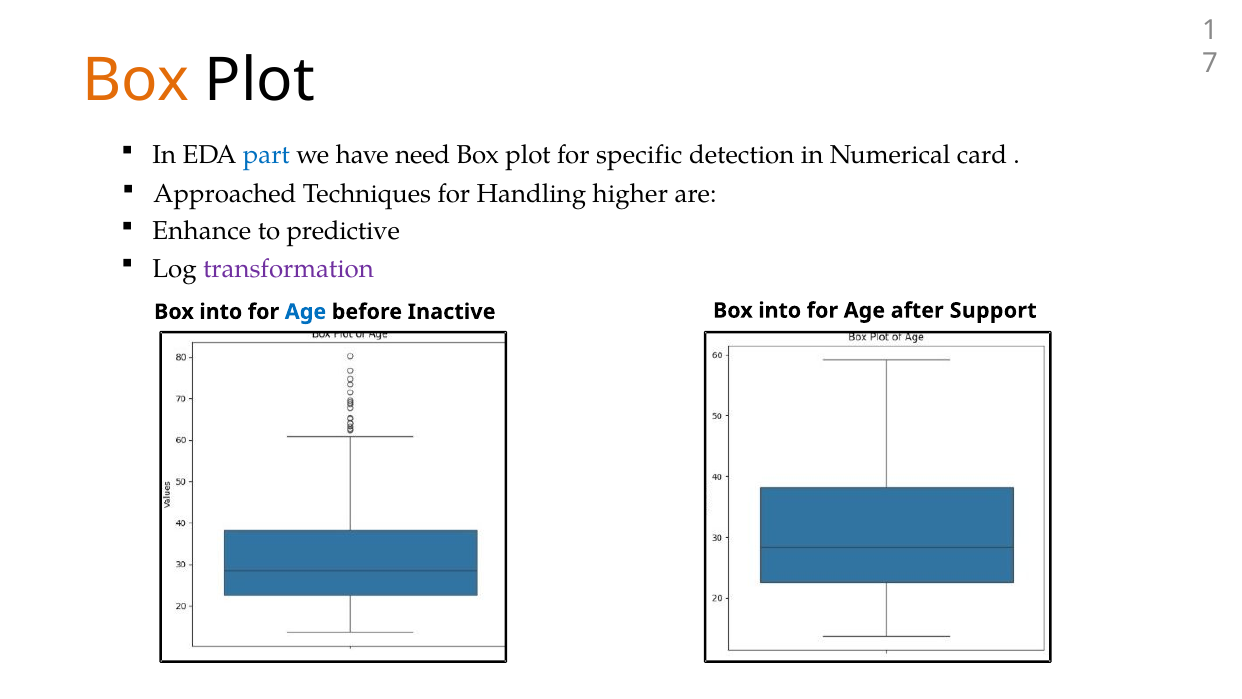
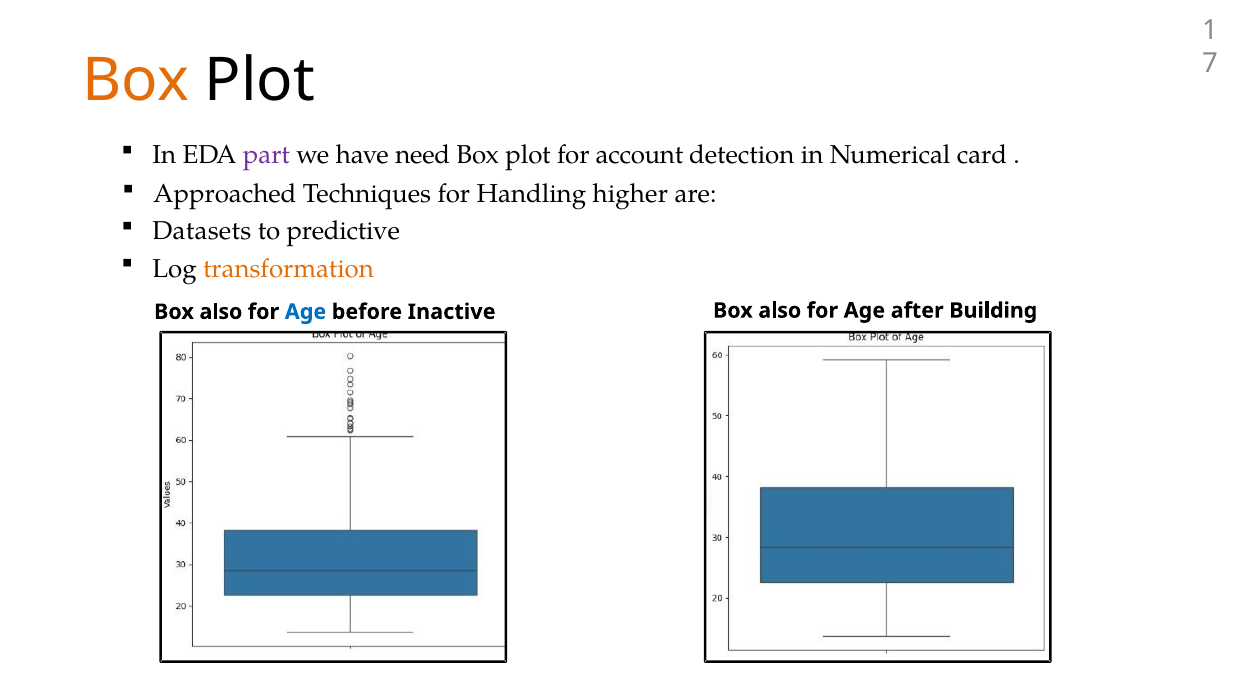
part colour: blue -> purple
specific: specific -> account
Enhance: Enhance -> Datasets
transformation colour: purple -> orange
into at (221, 312): into -> also
into at (780, 310): into -> also
Support: Support -> Building
